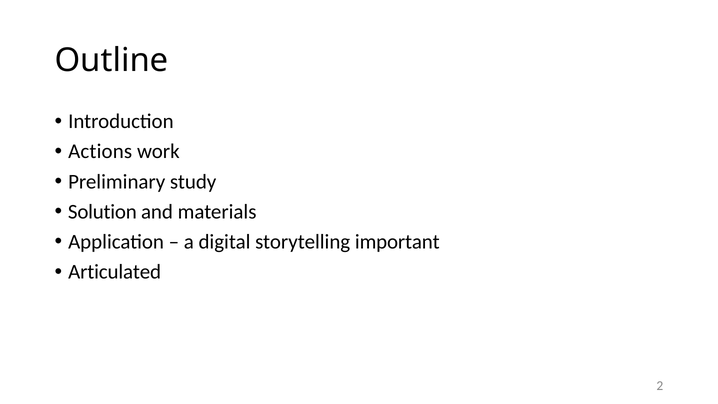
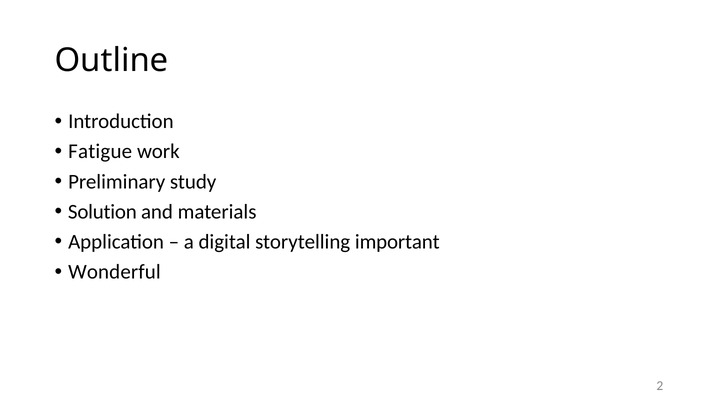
Actions: Actions -> Fatigue
Articulated: Articulated -> Wonderful
